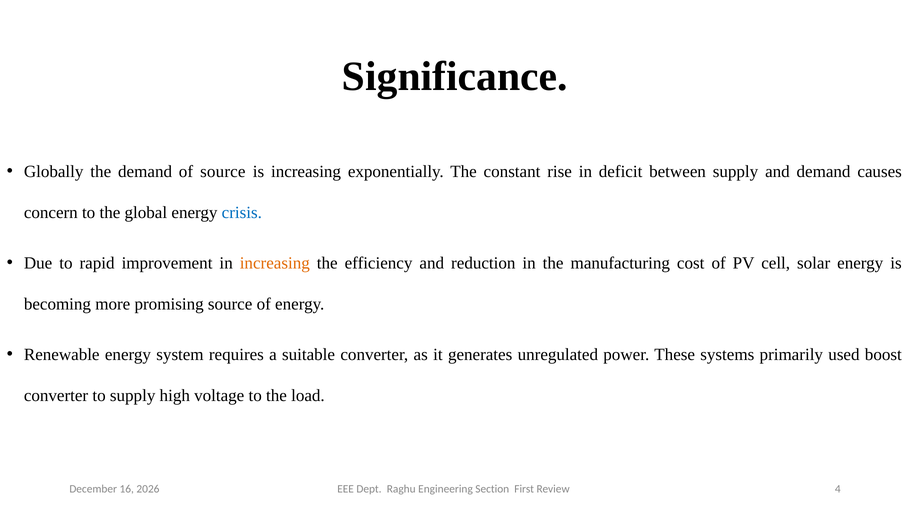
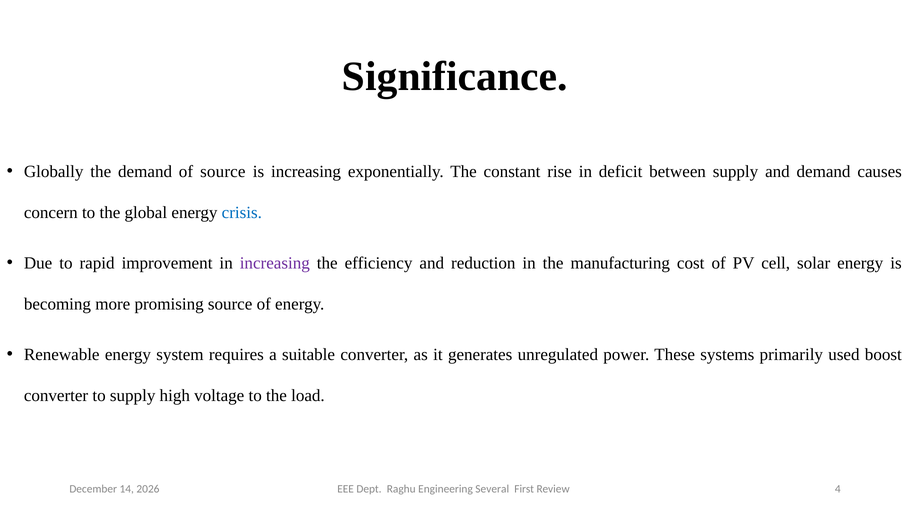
increasing at (275, 263) colour: orange -> purple
16: 16 -> 14
Section: Section -> Several
